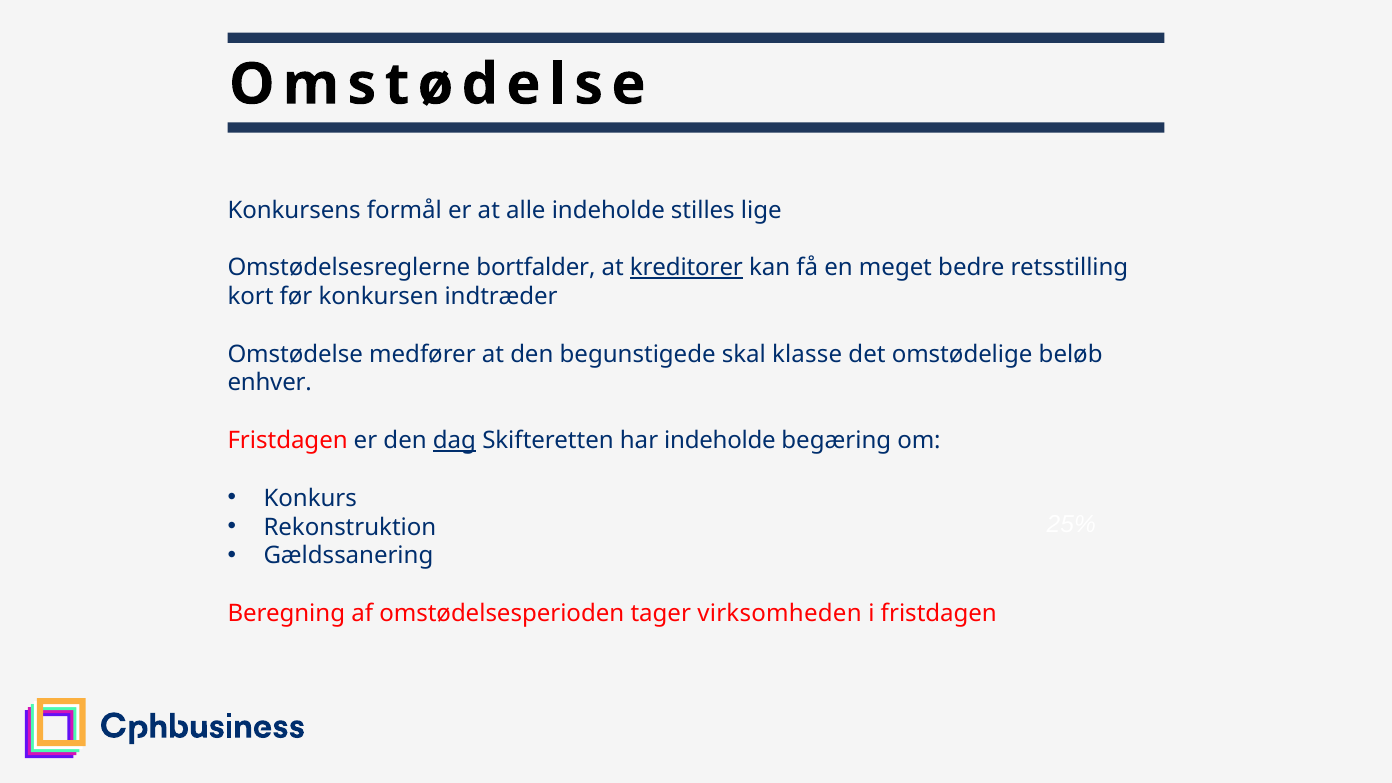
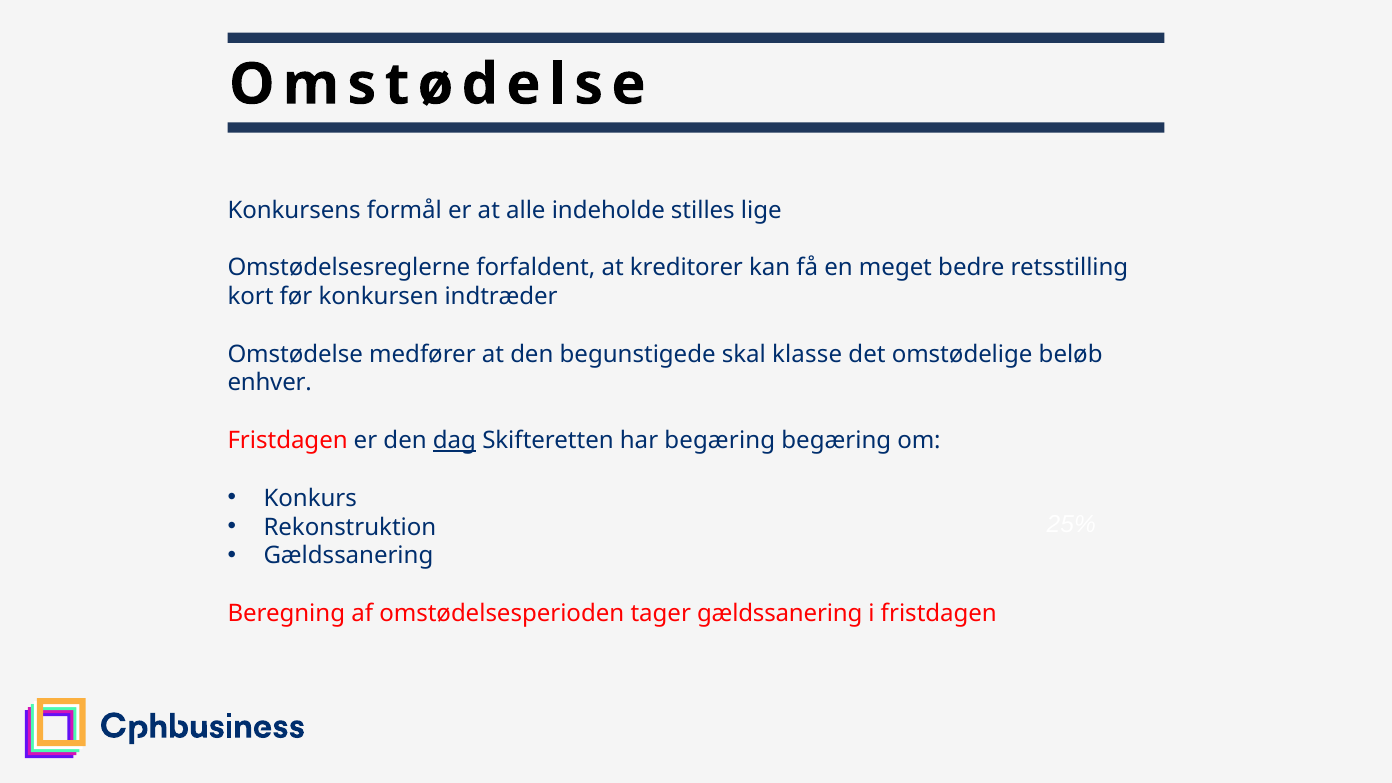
bortfalder: bortfalder -> forfaldent
kreditorer underline: present -> none
har indeholde: indeholde -> begæring
tager virksomheden: virksomheden -> gældssanering
